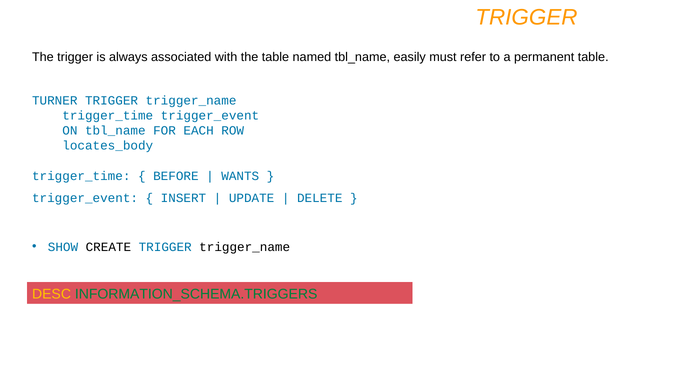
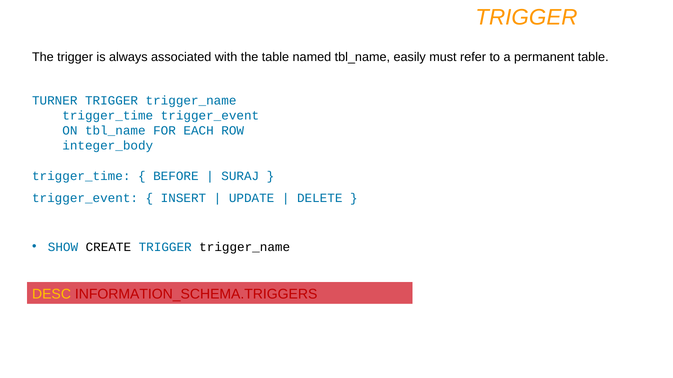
locates_body: locates_body -> integer_body
WANTS: WANTS -> SURAJ
INFORMATION_SCHEMA.TRIGGERS colour: green -> red
